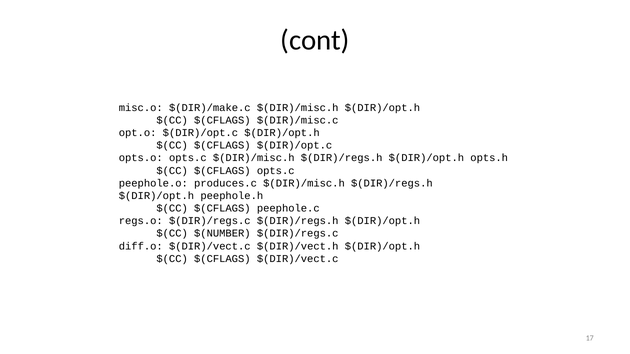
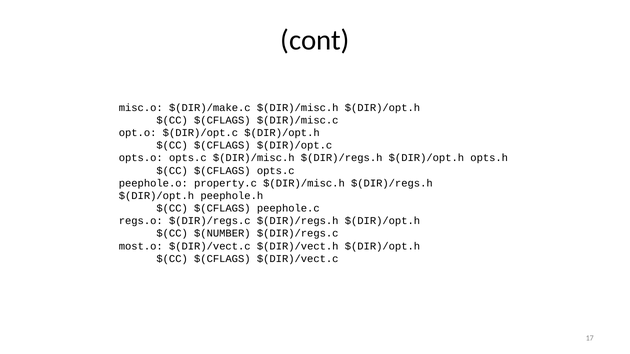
produces.c: produces.c -> property.c
diff.o: diff.o -> most.o
